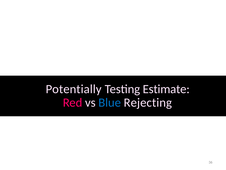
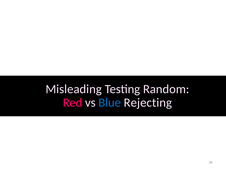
Potentially: Potentially -> Misleading
Estimate: Estimate -> Random
